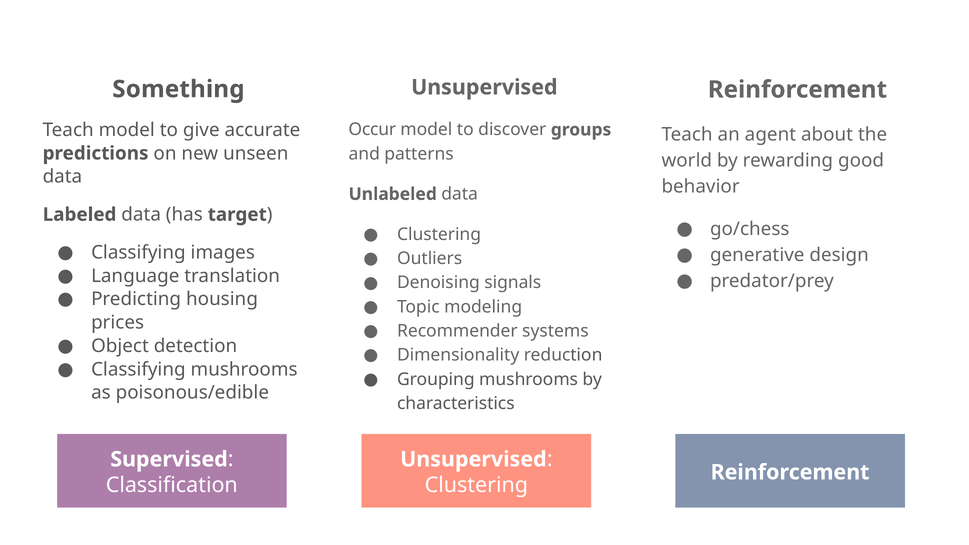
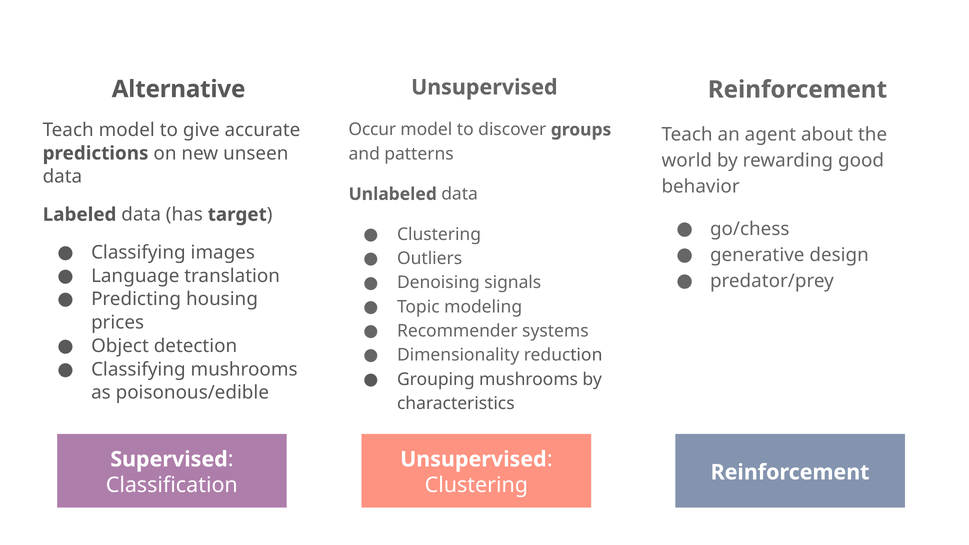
Something: Something -> Alternative
